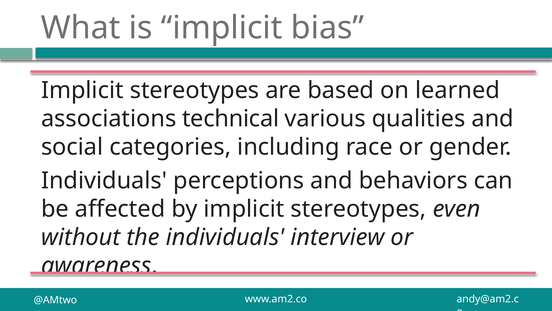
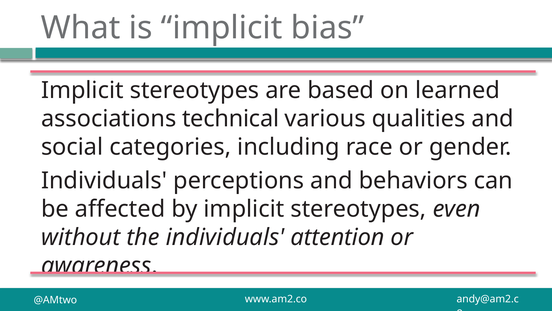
interview: interview -> attention
